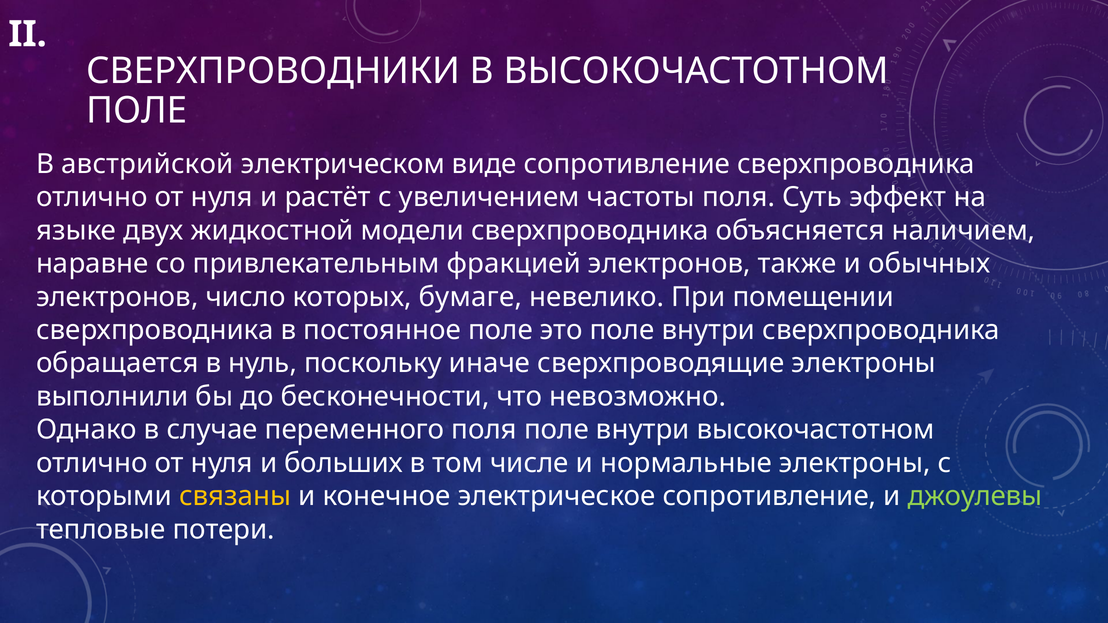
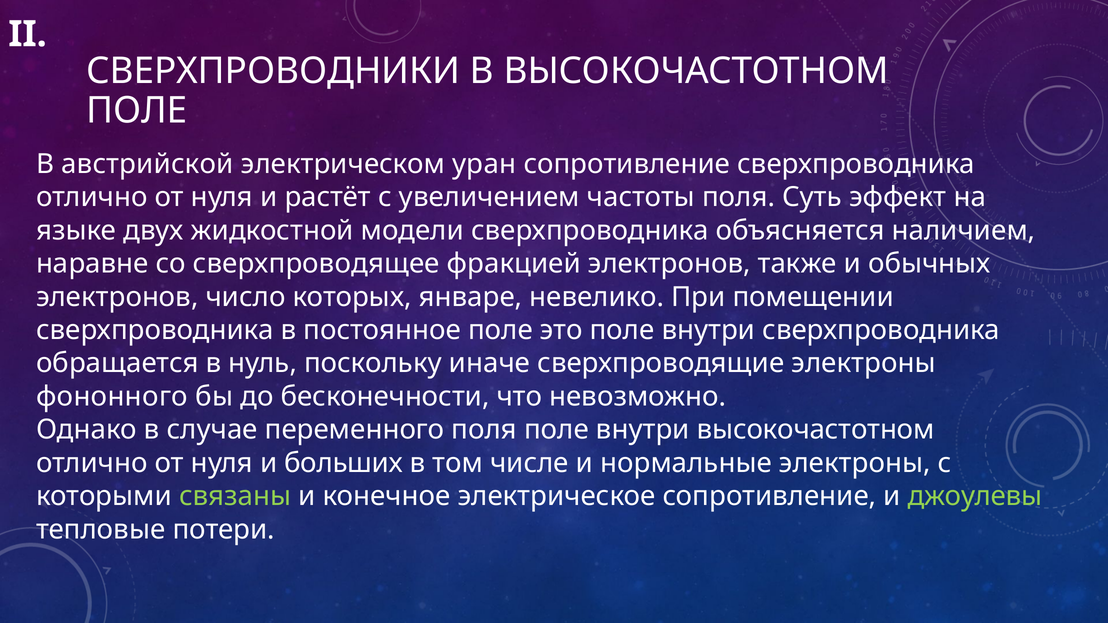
виде: виде -> уран
привлекательным: привлекательным -> сверхпроводящее
бумаге: бумаге -> январе
выполнили: выполнили -> фононного
связаны colour: yellow -> light green
